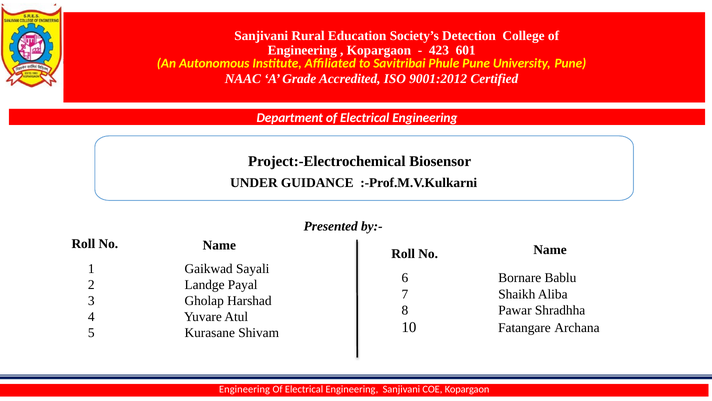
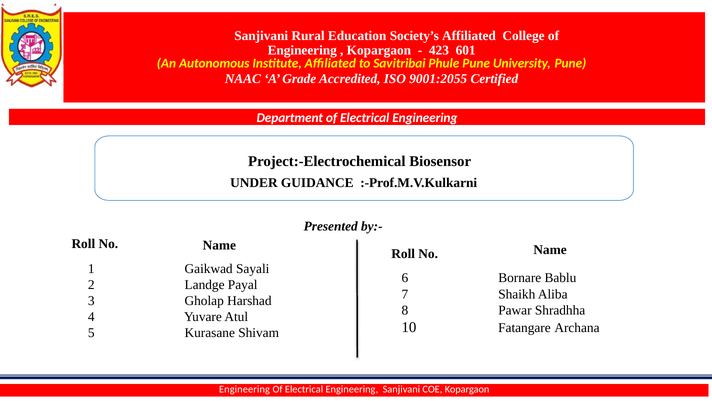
Society’s Detection: Detection -> Affiliated
9001:2012: 9001:2012 -> 9001:2055
